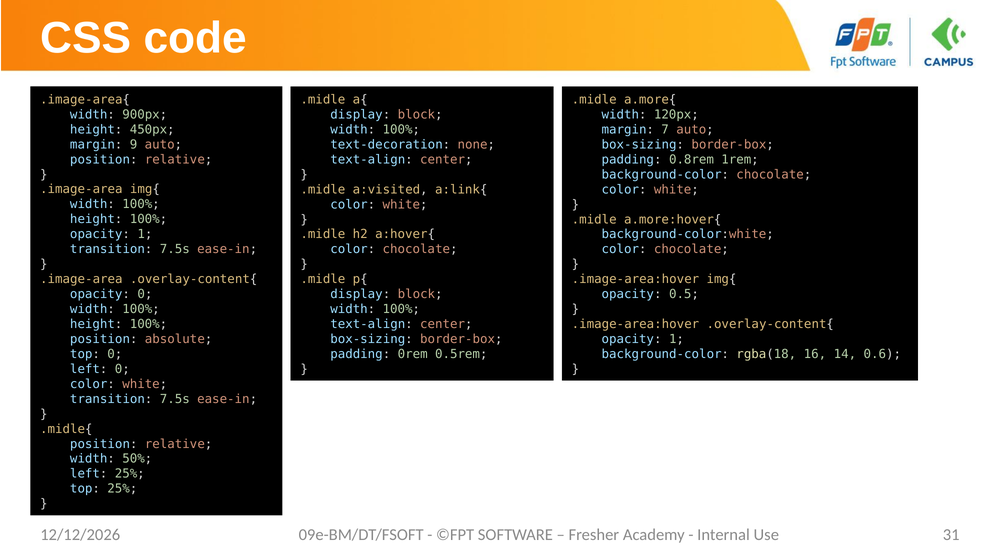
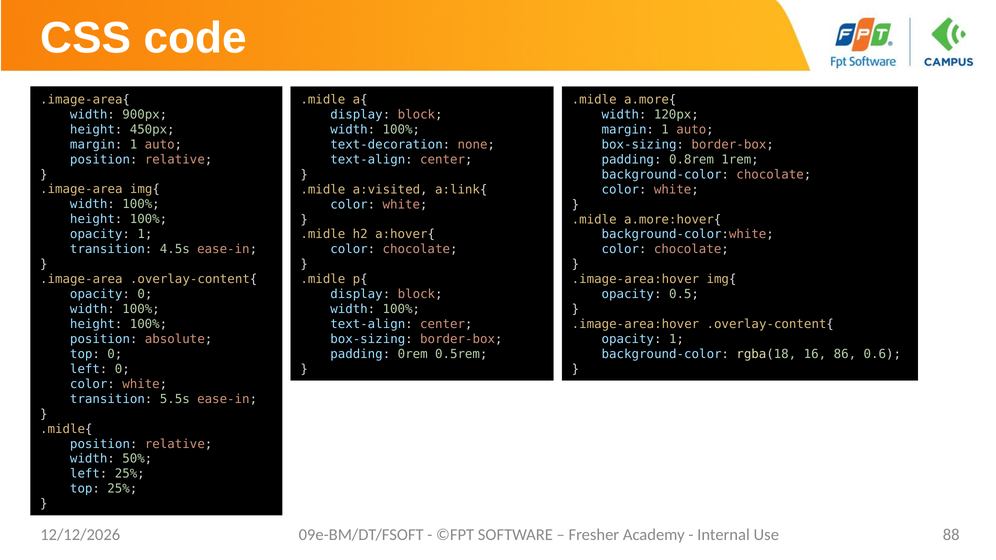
7 at (665, 130): 7 -> 1
9 at (134, 145): 9 -> 1
7.5s at (175, 249): 7.5s -> 4.5s
14: 14 -> 86
7.5s at (175, 399): 7.5s -> 5.5s
31: 31 -> 88
